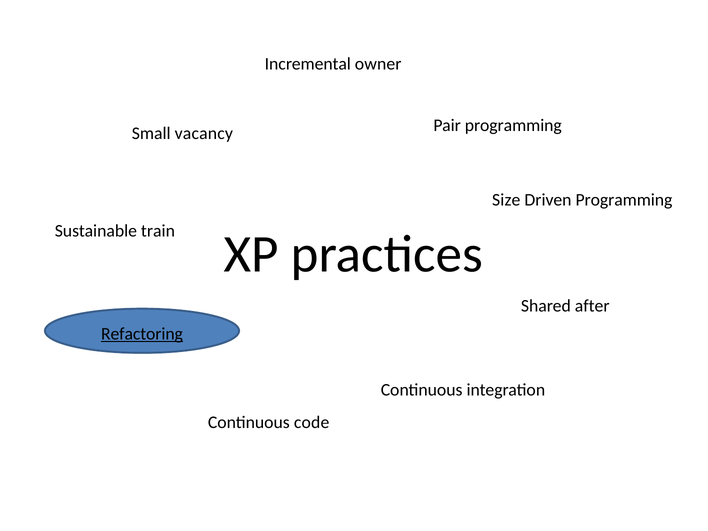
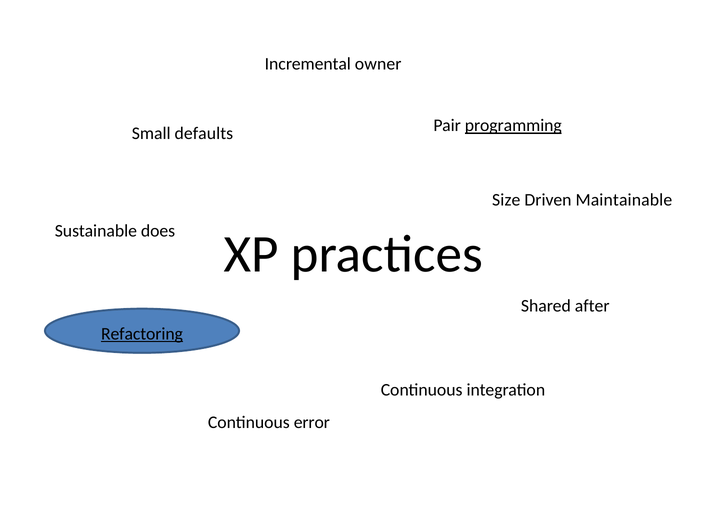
programming at (513, 126) underline: none -> present
vacancy: vacancy -> defaults
Driven Programming: Programming -> Maintainable
train: train -> does
code: code -> error
